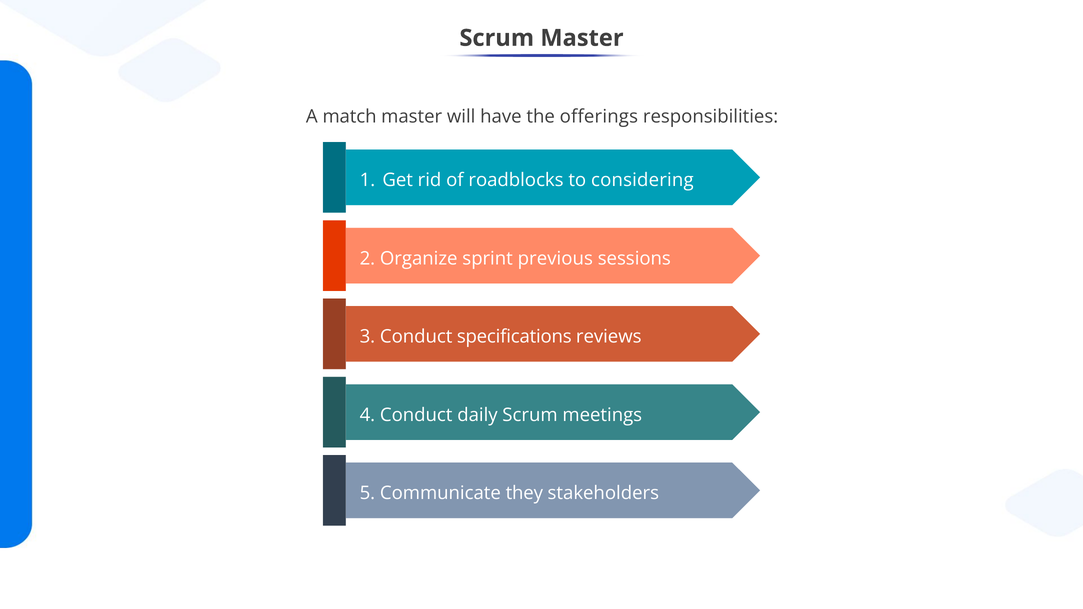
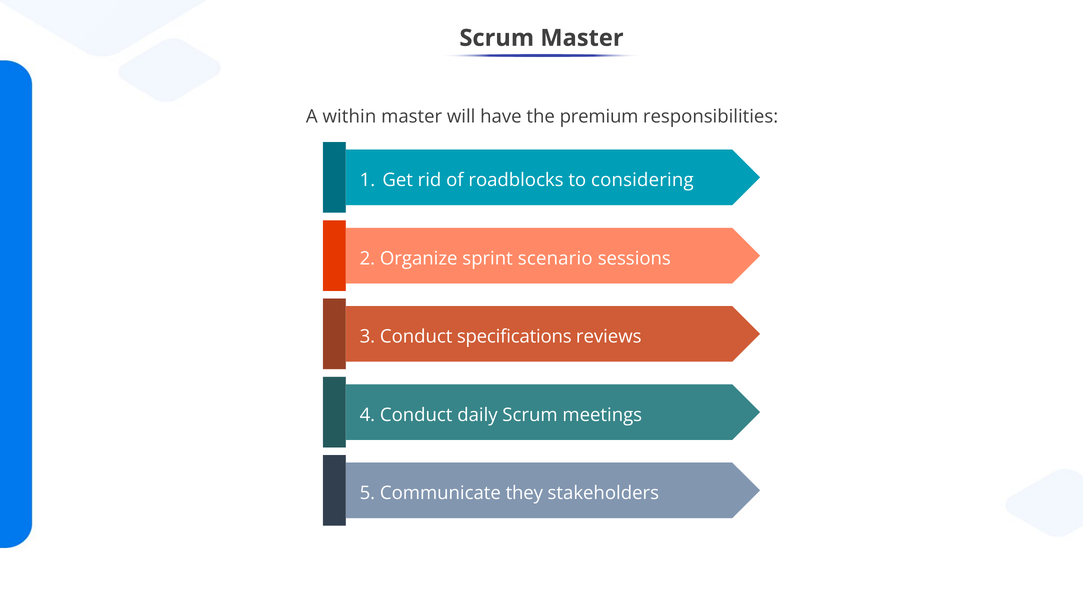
match: match -> within
offerings: offerings -> premium
previous: previous -> scenario
